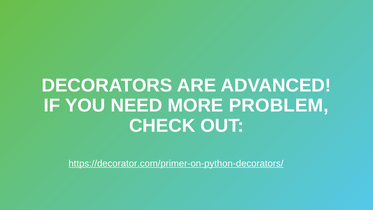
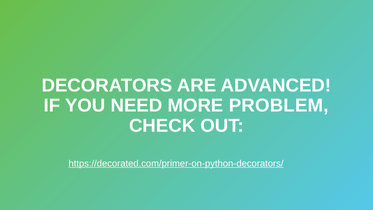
https://decorator.com/primer-on-python-decorators/: https://decorator.com/primer-on-python-decorators/ -> https://decorated.com/primer-on-python-decorators/
